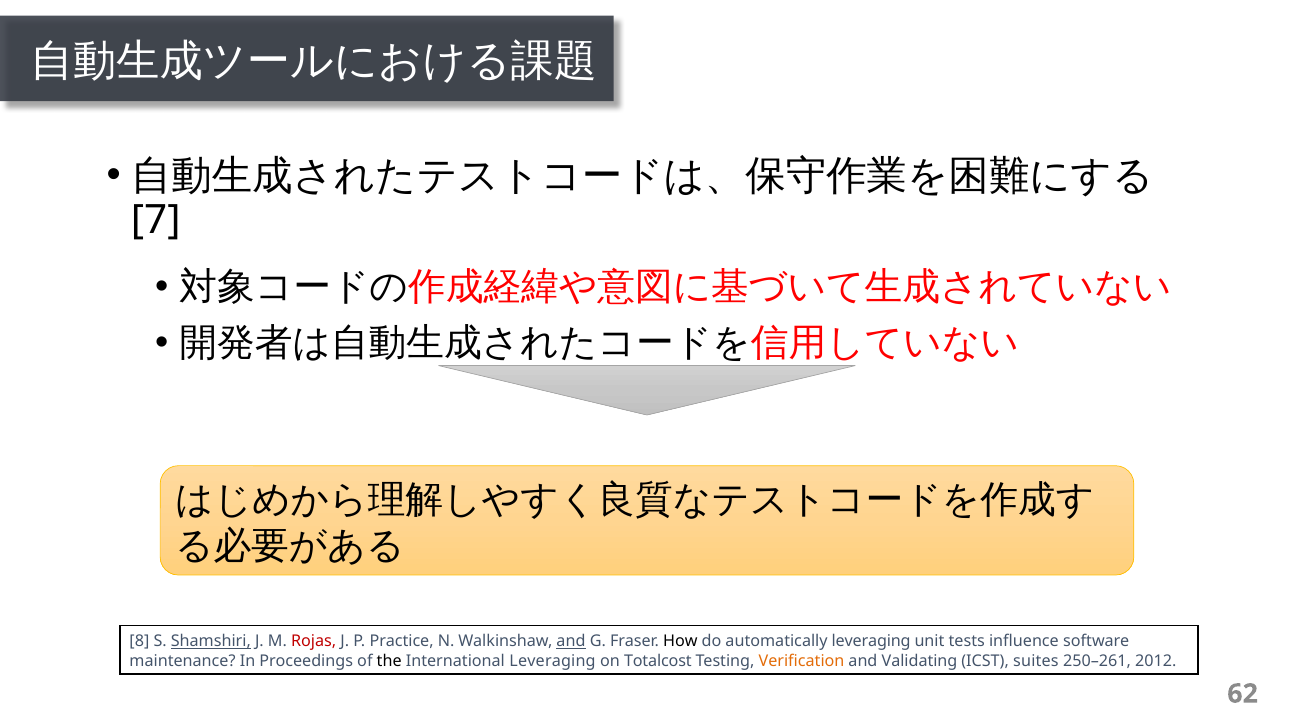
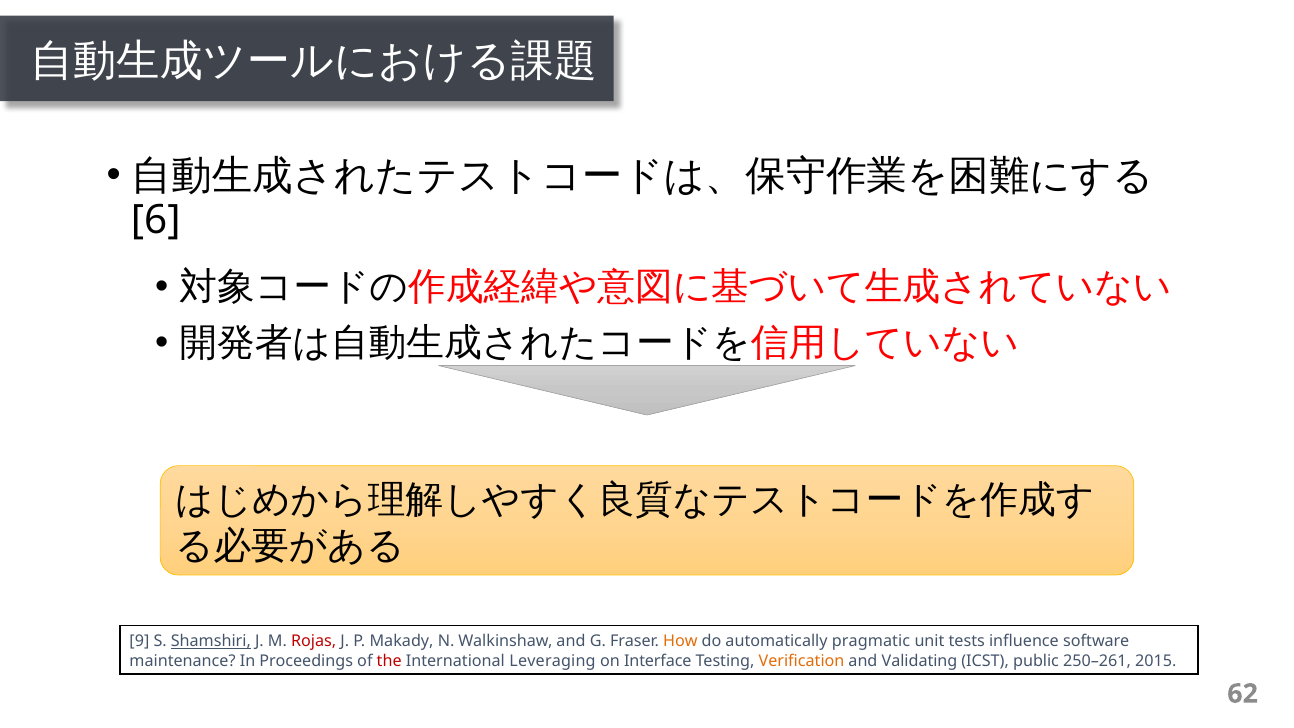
7: 7 -> 6
8: 8 -> 9
Practice: Practice -> Makady
and at (571, 641) underline: present -> none
How colour: black -> orange
automatically leveraging: leveraging -> pragmatic
the colour: black -> red
Totalcost: Totalcost -> Interface
suites: suites -> public
2012: 2012 -> 2015
